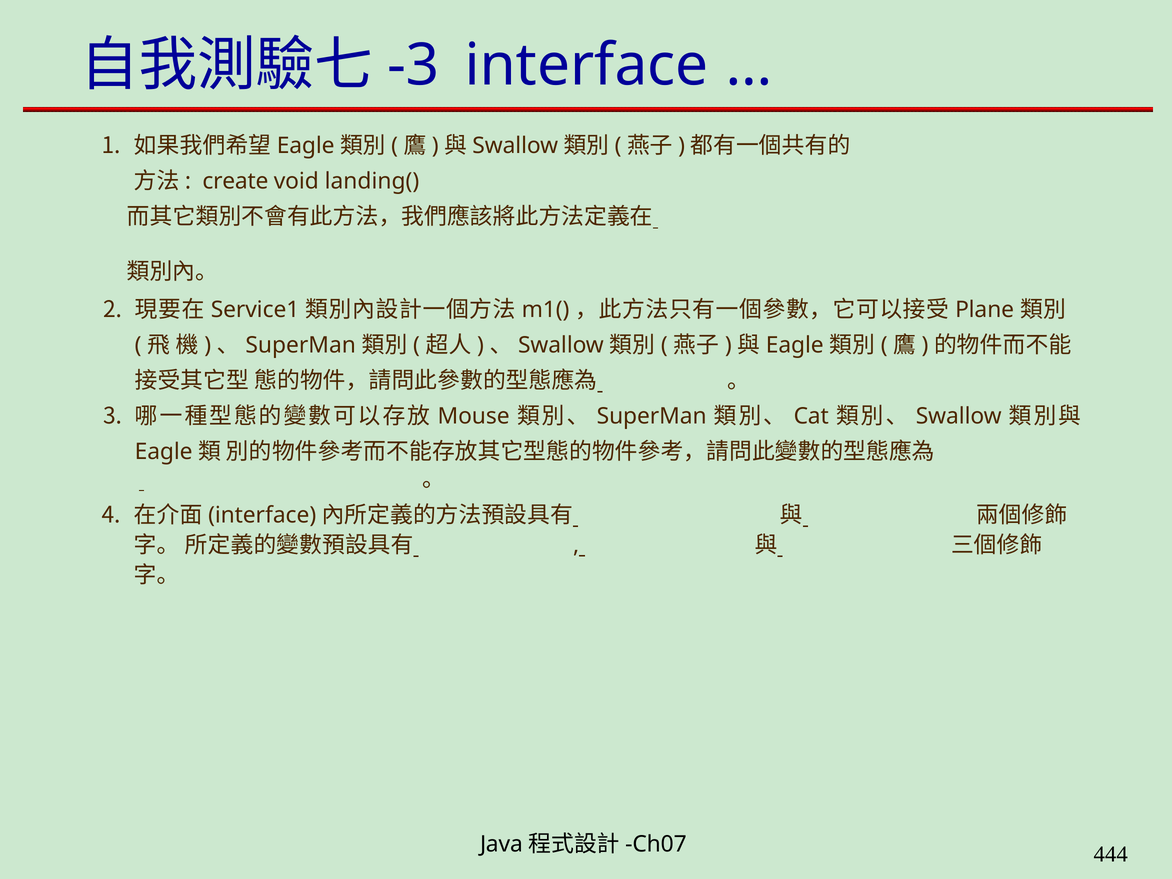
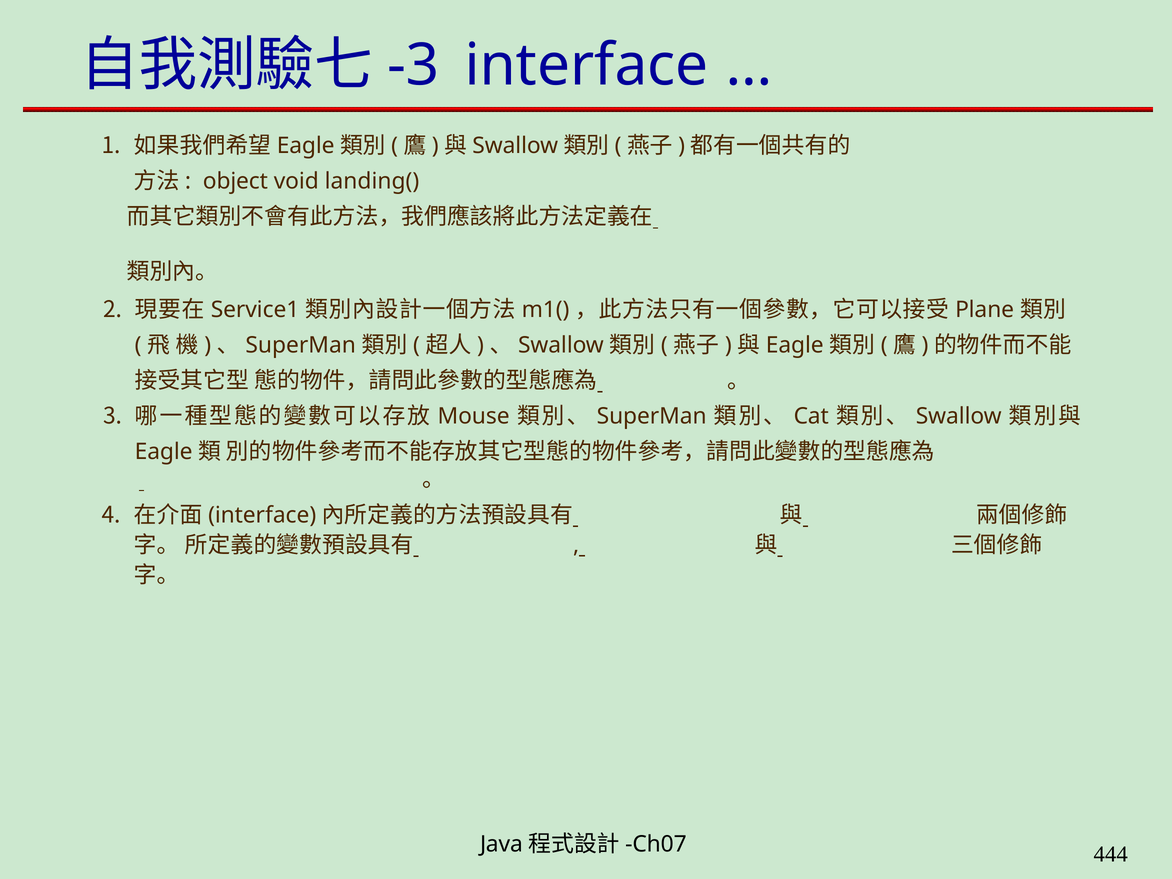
create: create -> object
